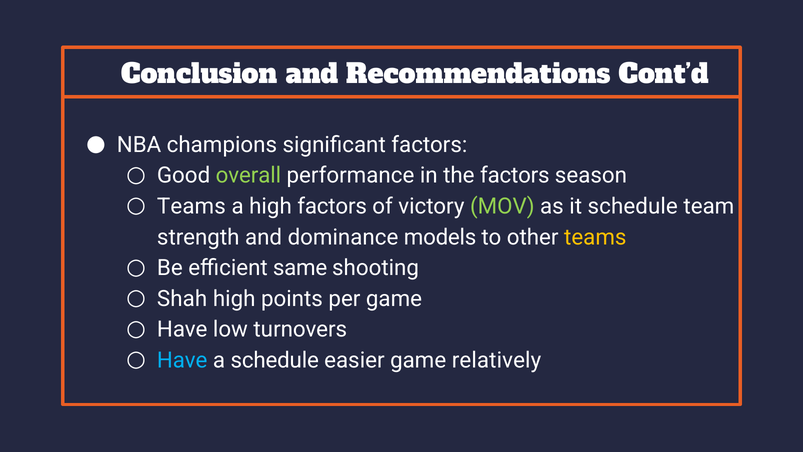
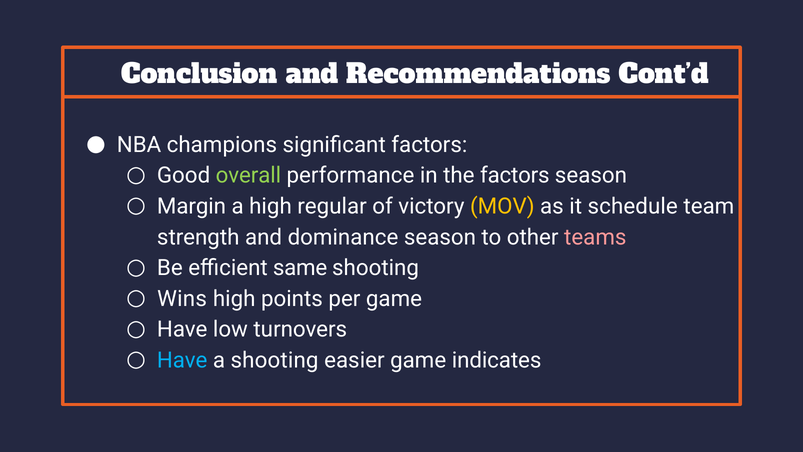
Teams at (191, 206): Teams -> Margin
high factors: factors -> regular
MOV colour: light green -> yellow
dominance models: models -> season
teams at (595, 237) colour: yellow -> pink
Shah: Shah -> Wins
a schedule: schedule -> shooting
relatively: relatively -> indicates
